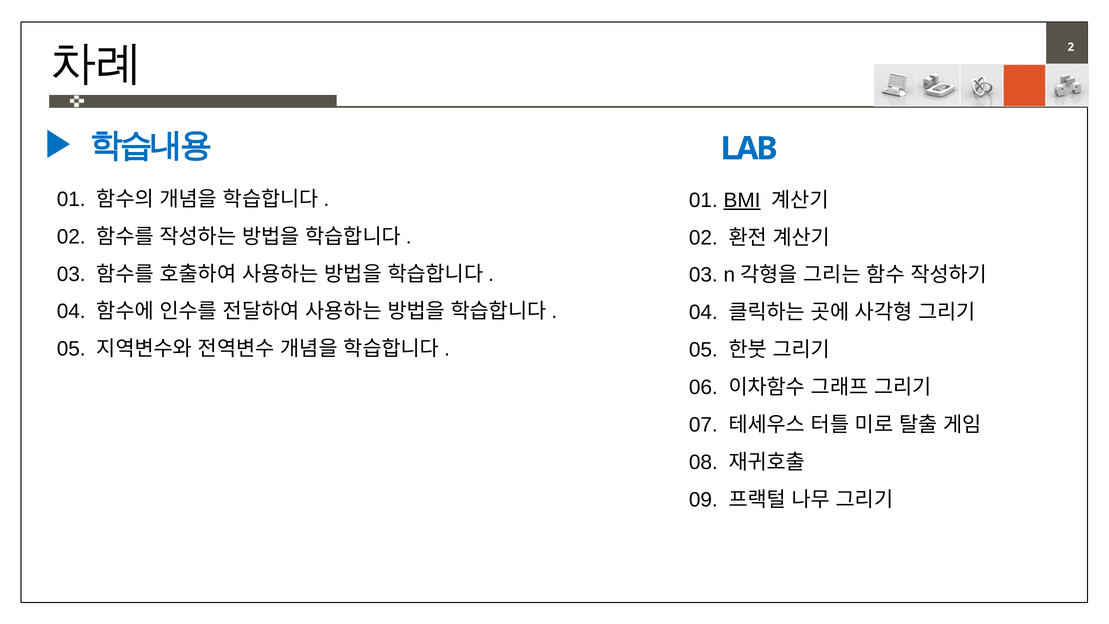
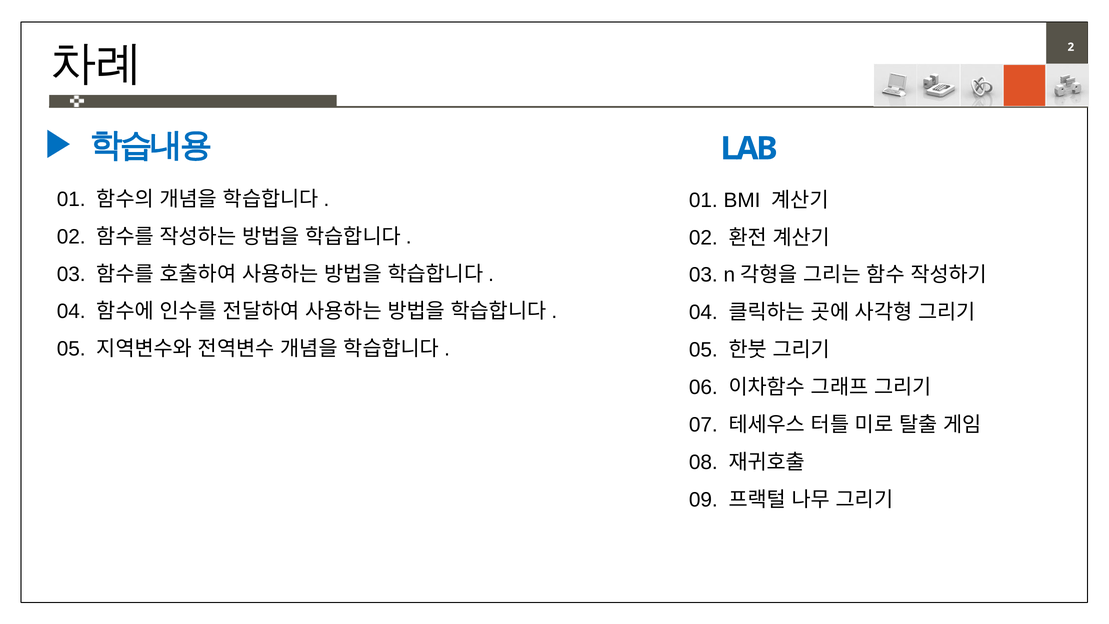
BMI underline: present -> none
